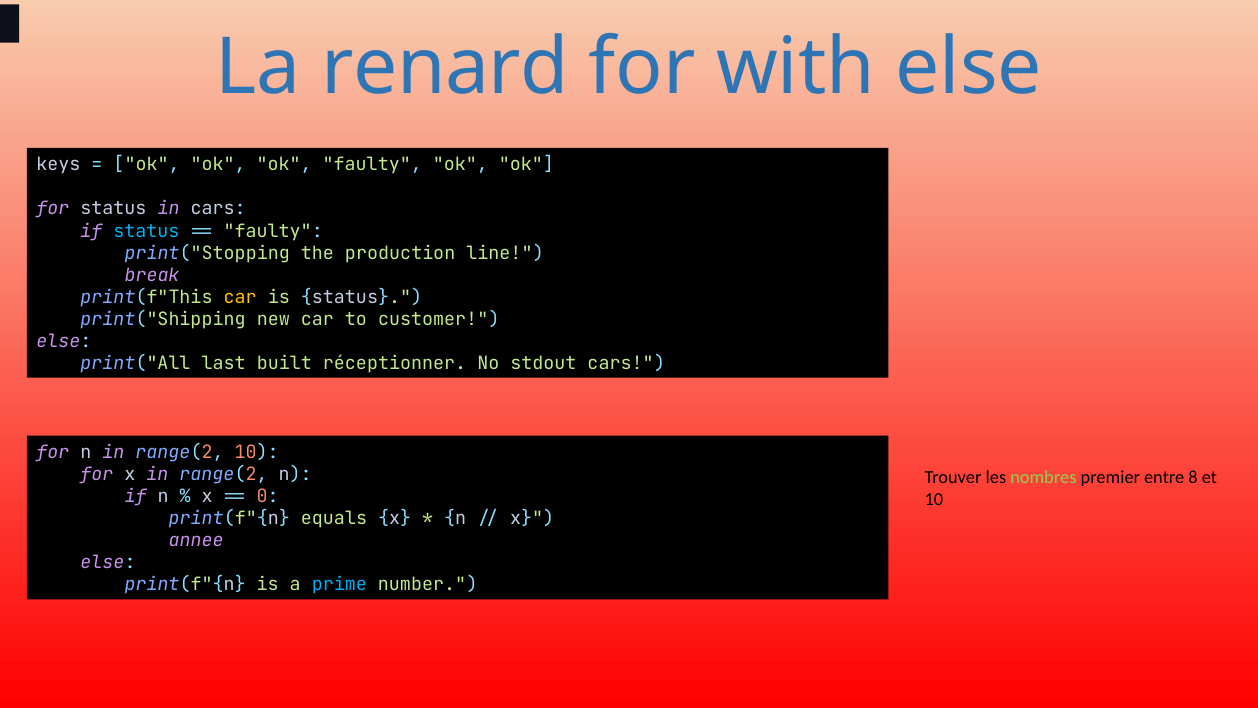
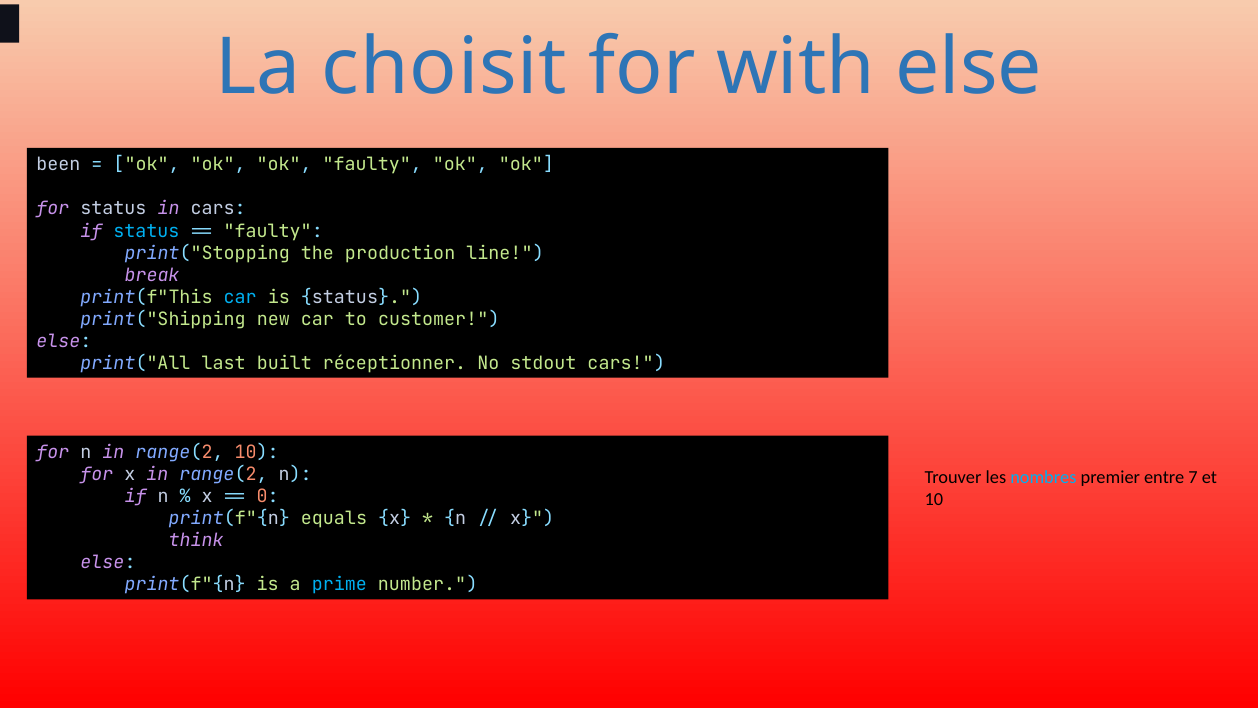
renard: renard -> choisit
keys: keys -> been
car at (240, 297) colour: yellow -> light blue
nombres colour: light green -> light blue
8: 8 -> 7
annee: annee -> think
